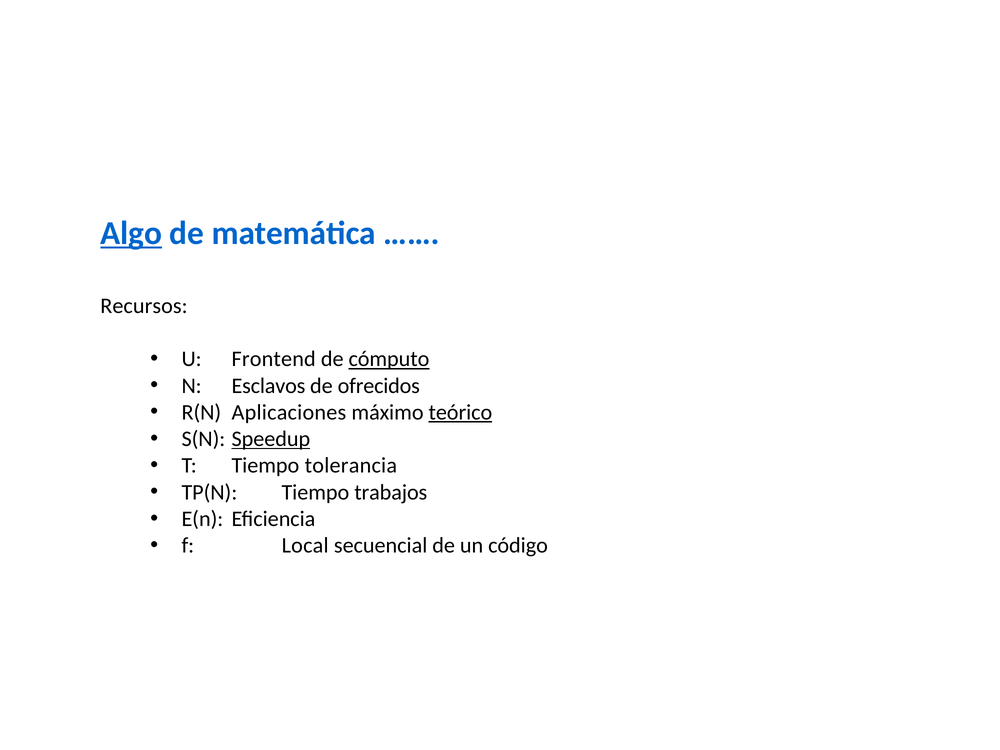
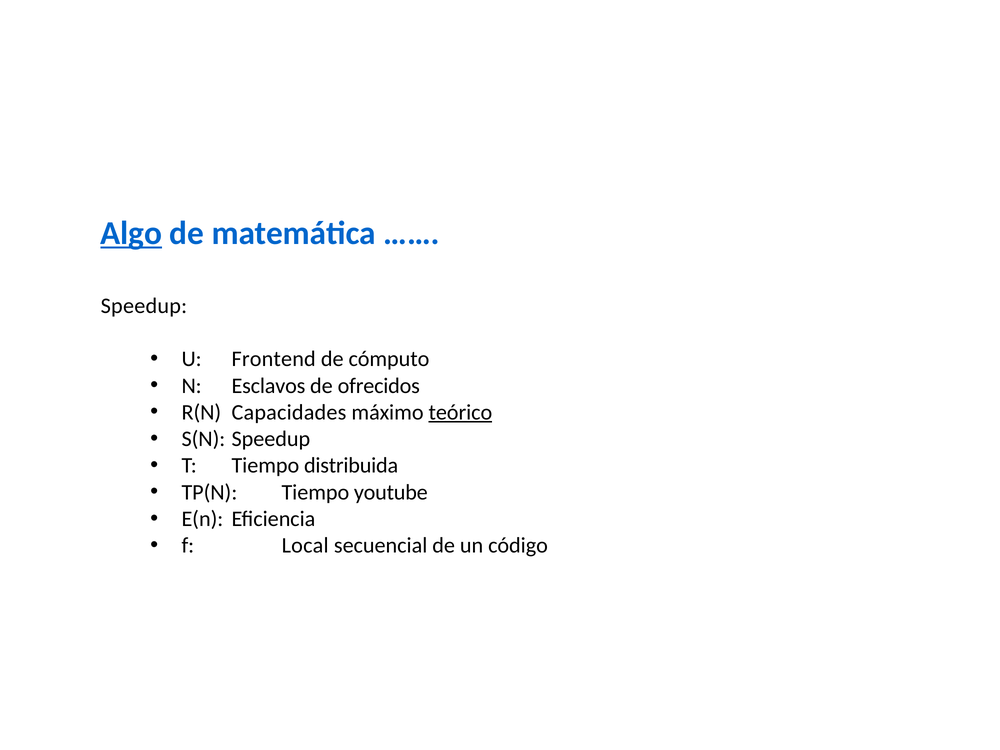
Recursos at (144, 306): Recursos -> Speedup
cómputo underline: present -> none
Aplicaciones: Aplicaciones -> Capacidades
Speedup at (271, 439) underline: present -> none
tolerancia: tolerancia -> distribuida
trabajos: trabajos -> youtube
